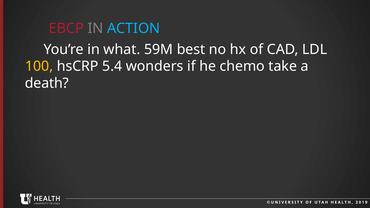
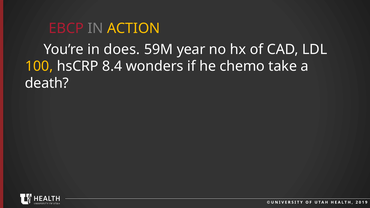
ACTION colour: light blue -> yellow
what: what -> does
best: best -> year
5.4: 5.4 -> 8.4
